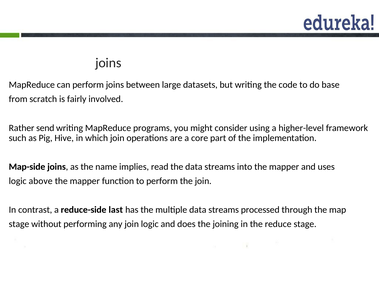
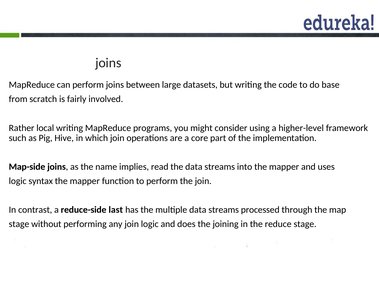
send: send -> local
above: above -> syntax
